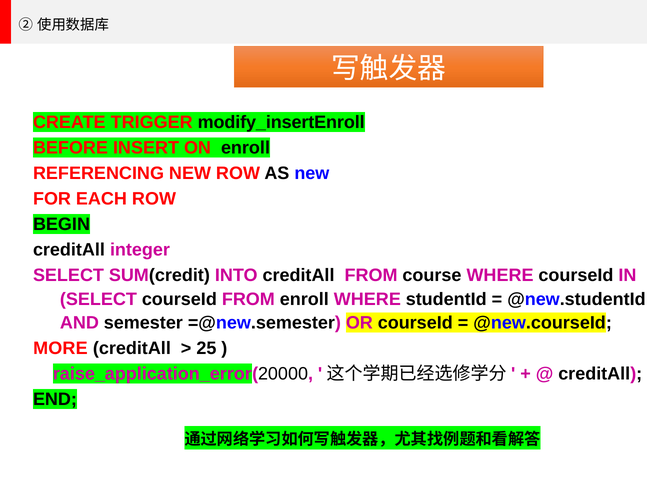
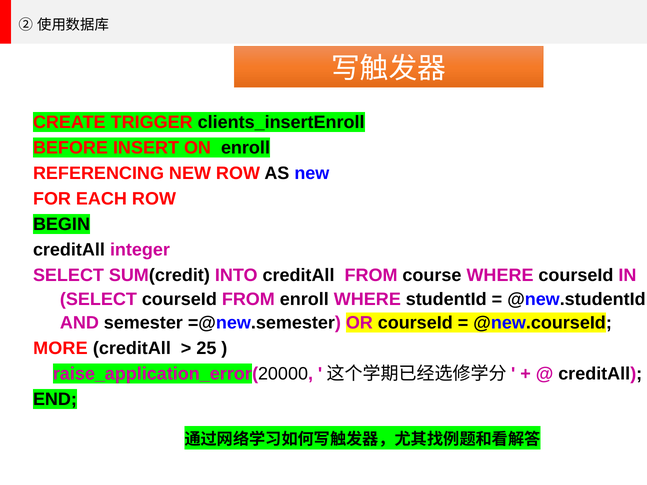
modify_insertEnroll: modify_insertEnroll -> clients_insertEnroll
